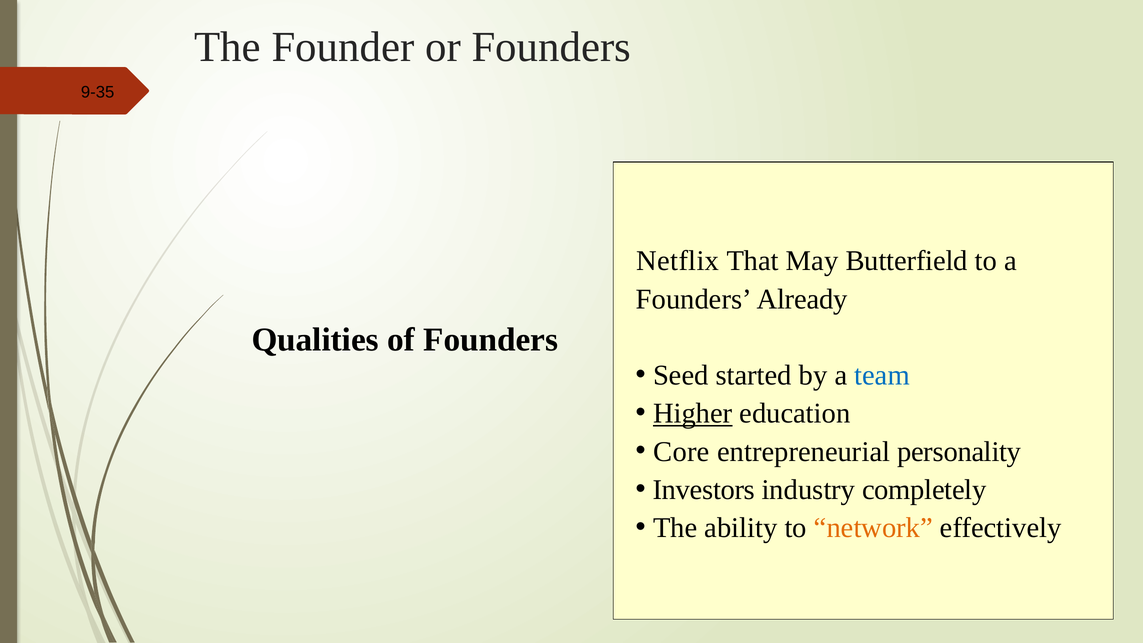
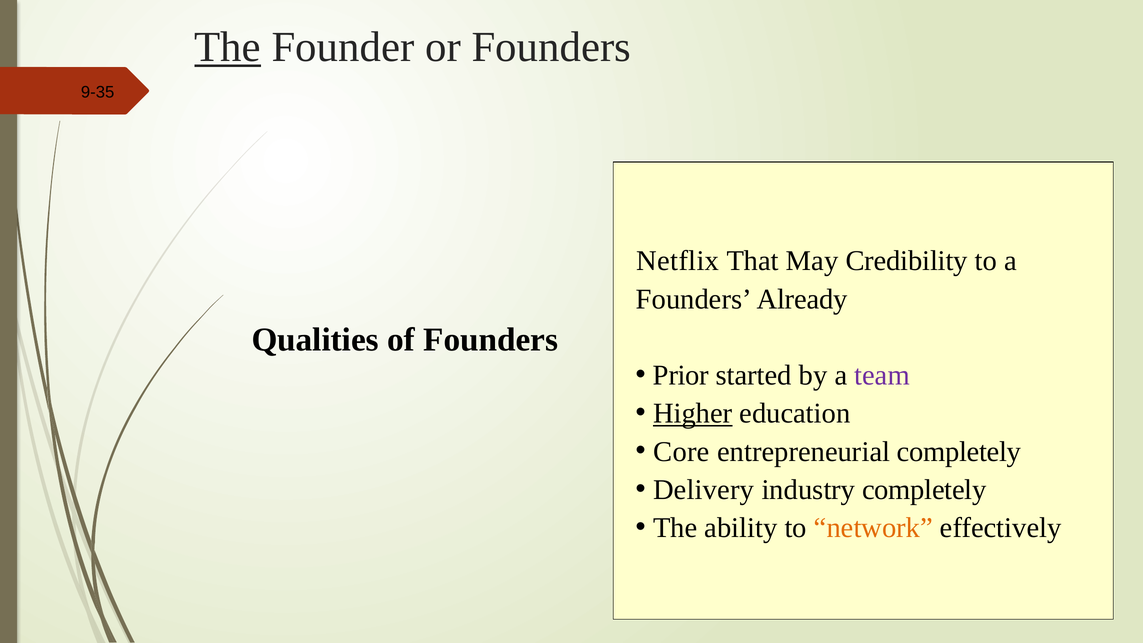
The at (228, 47) underline: none -> present
Butterfield: Butterfield -> Credibility
Seed: Seed -> Prior
team colour: blue -> purple
entrepreneurial personality: personality -> completely
Investors: Investors -> Delivery
